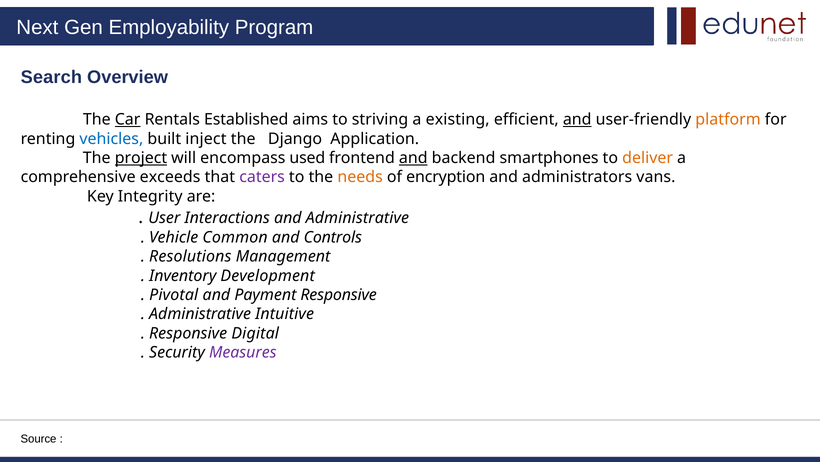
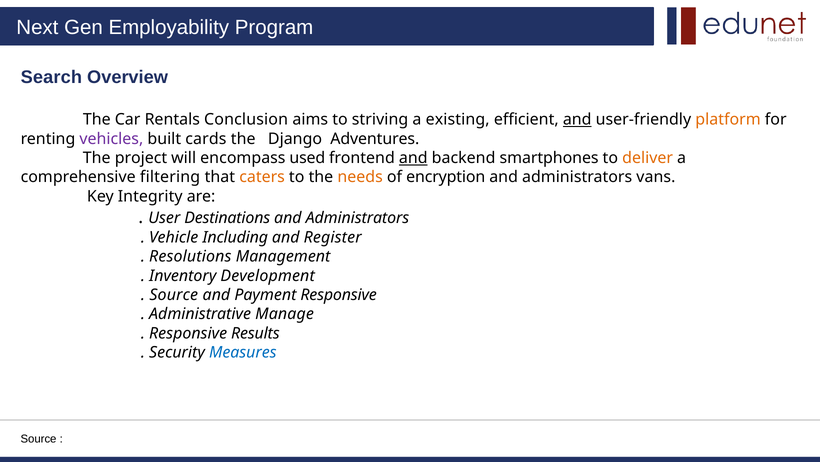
Car underline: present -> none
Established: Established -> Conclusion
vehicles colour: blue -> purple
inject: inject -> cards
Application: Application -> Adventures
project underline: present -> none
exceeds: exceeds -> filtering
caters colour: purple -> orange
Interactions: Interactions -> Destinations
Administrative at (357, 217): Administrative -> Administrators
Common: Common -> Including
Controls: Controls -> Register
Pivotal at (174, 295): Pivotal -> Source
Intuitive: Intuitive -> Manage
Digital: Digital -> Results
Measures colour: purple -> blue
